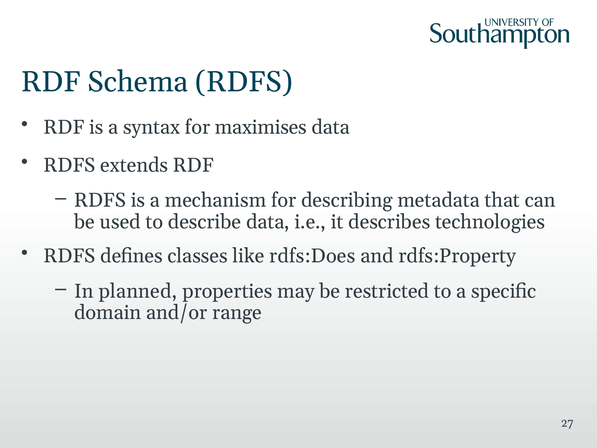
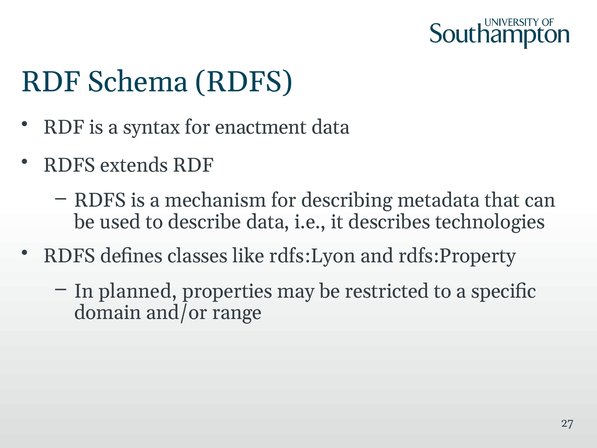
maximises: maximises -> enactment
rdfs:Does: rdfs:Does -> rdfs:Lyon
